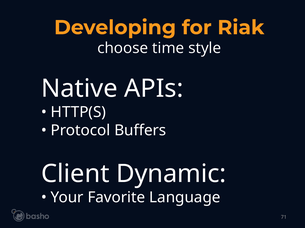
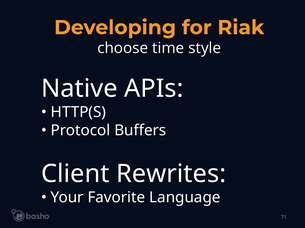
Dynamic: Dynamic -> Rewrites
